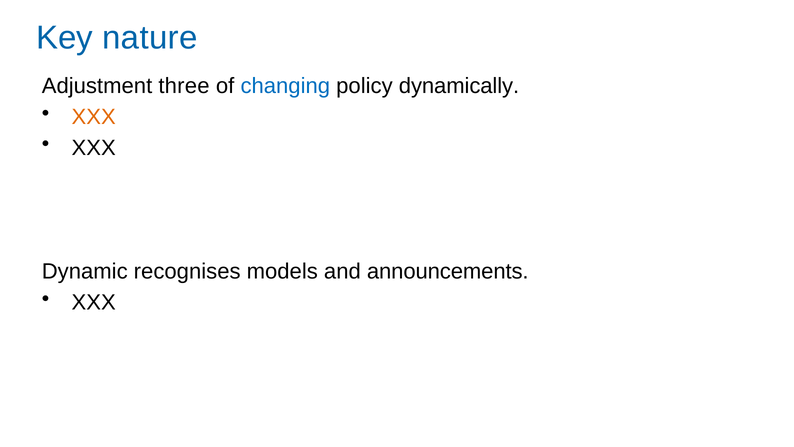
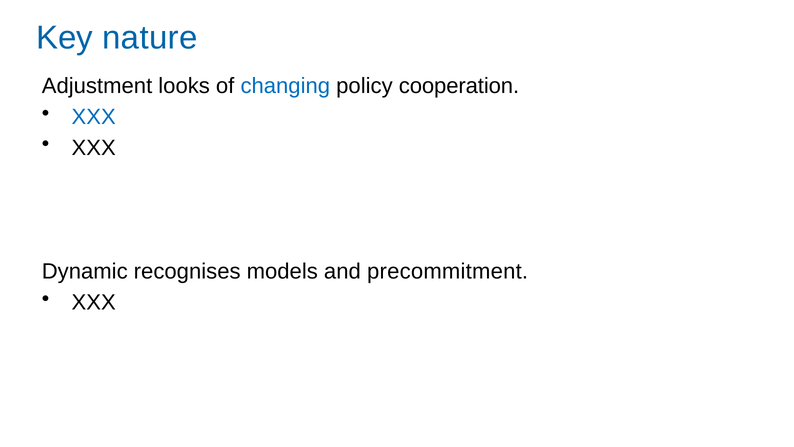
three: three -> looks
dynamically: dynamically -> cooperation
XXX at (94, 117) colour: orange -> blue
announcements: announcements -> precommitment
